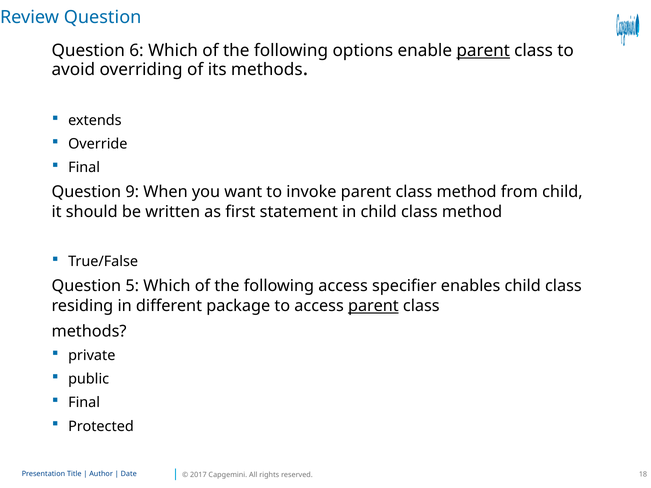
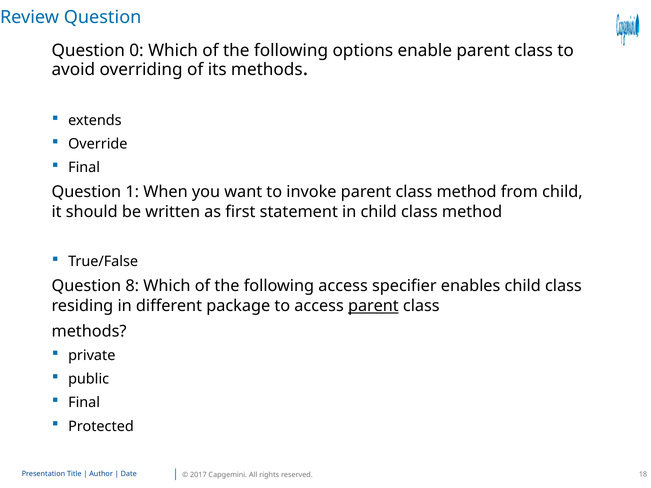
6: 6 -> 0
parent at (483, 51) underline: present -> none
9: 9 -> 1
5: 5 -> 8
